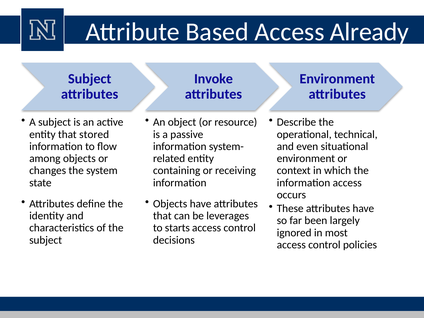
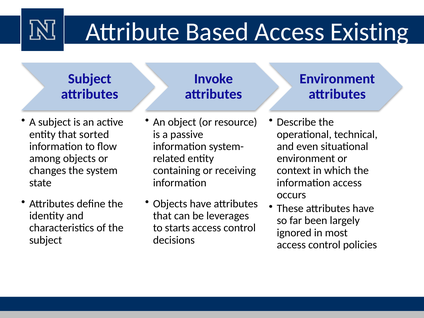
Already: Already -> Existing
stored: stored -> sorted
